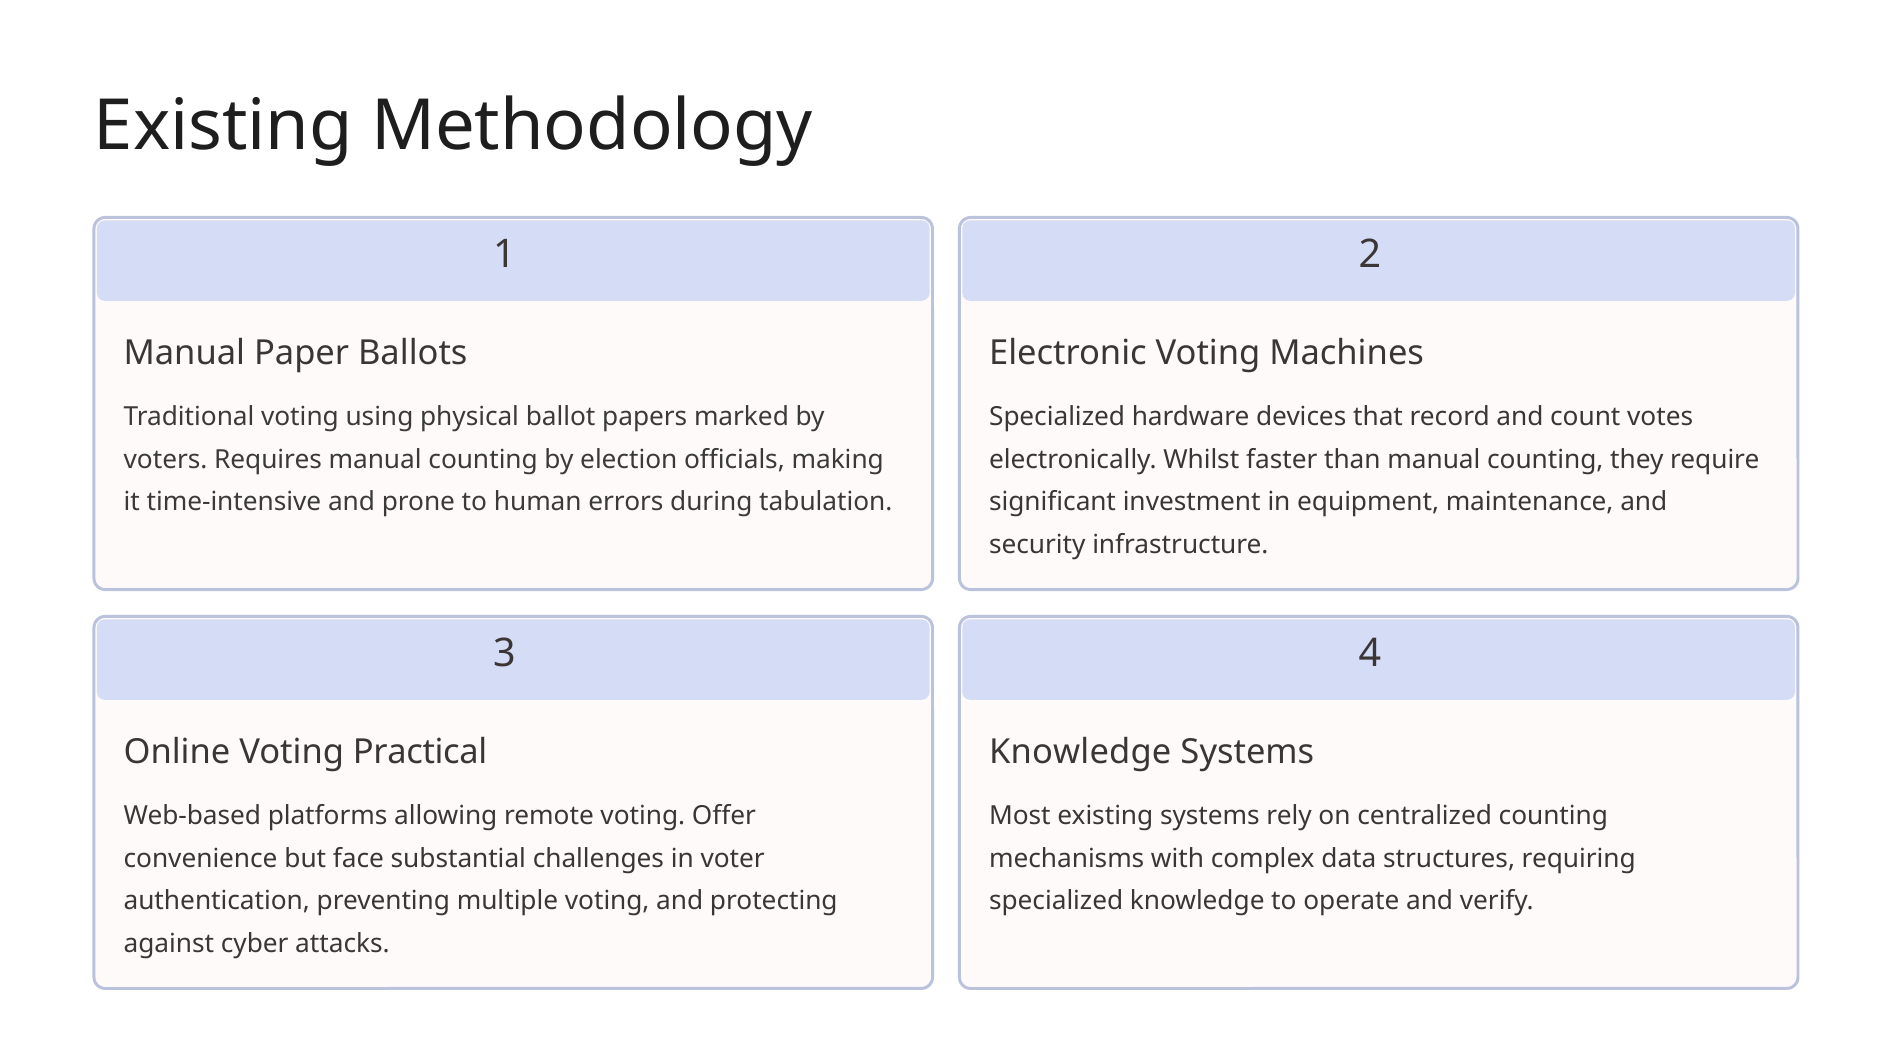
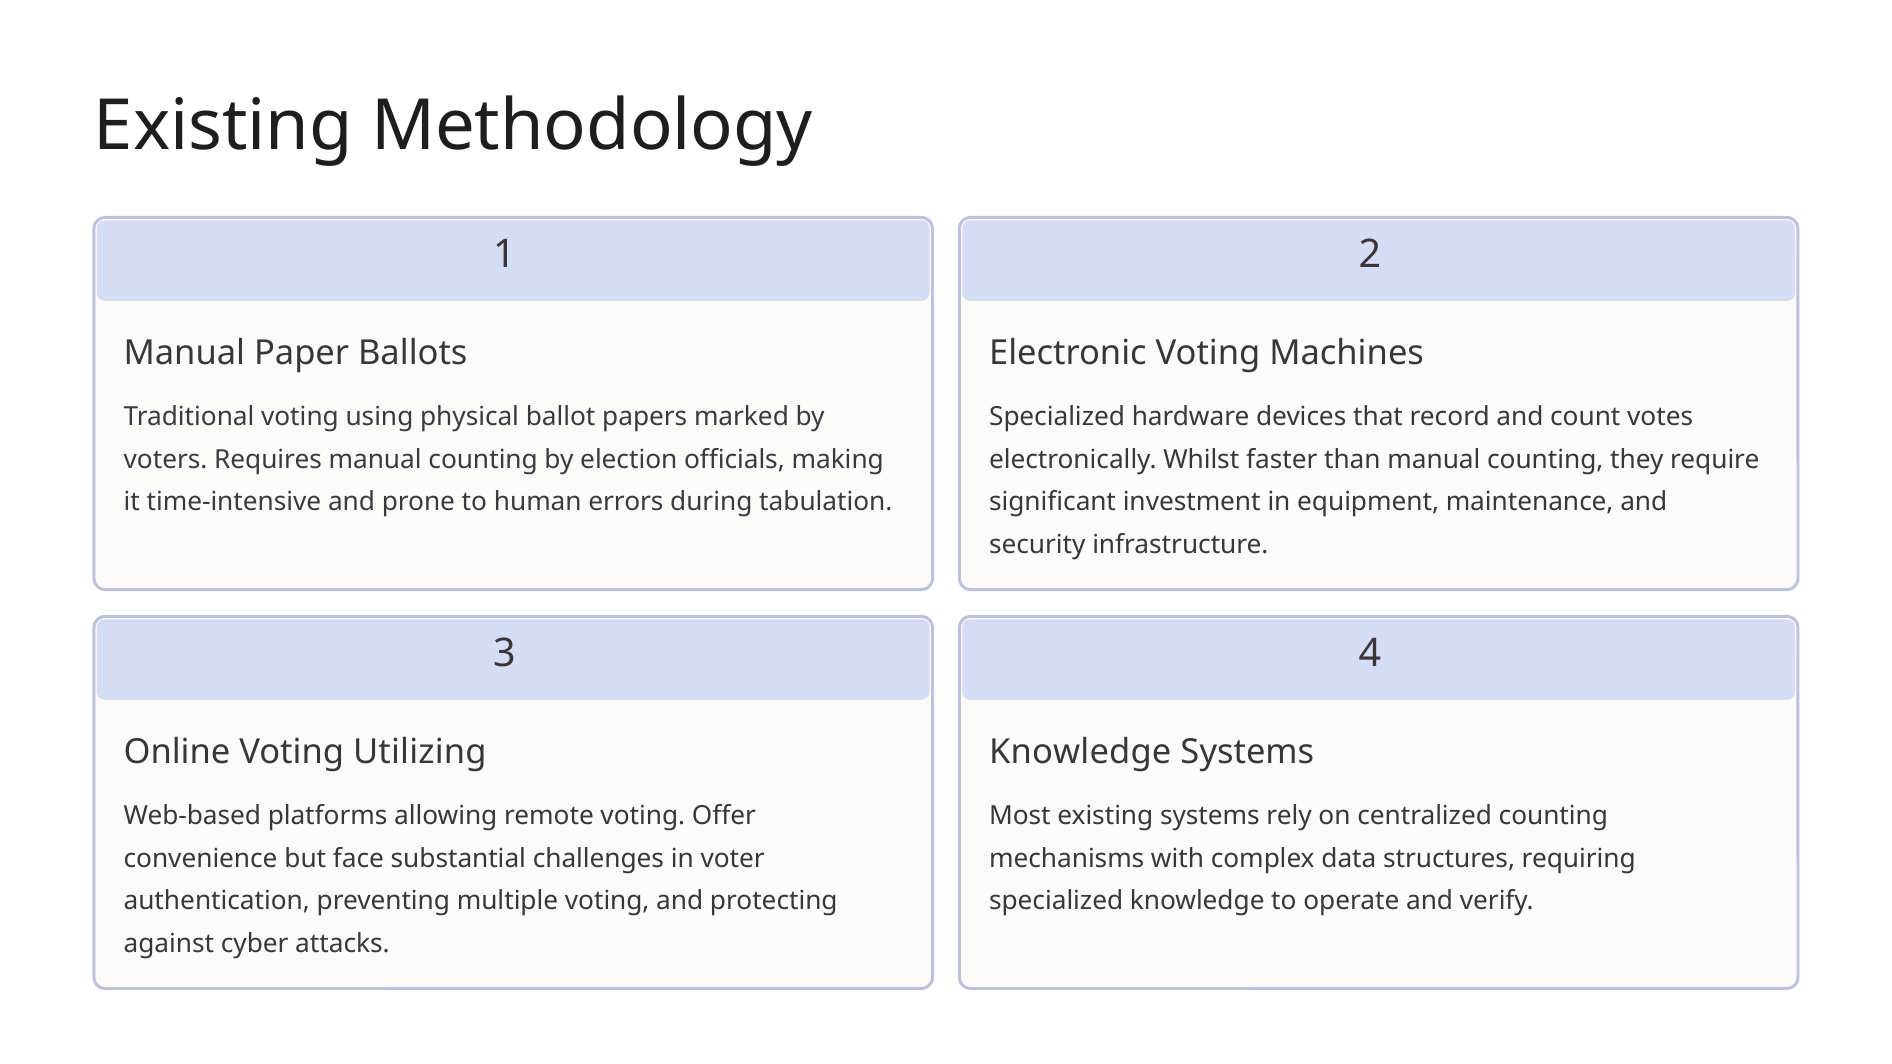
Practical: Practical -> Utilizing
